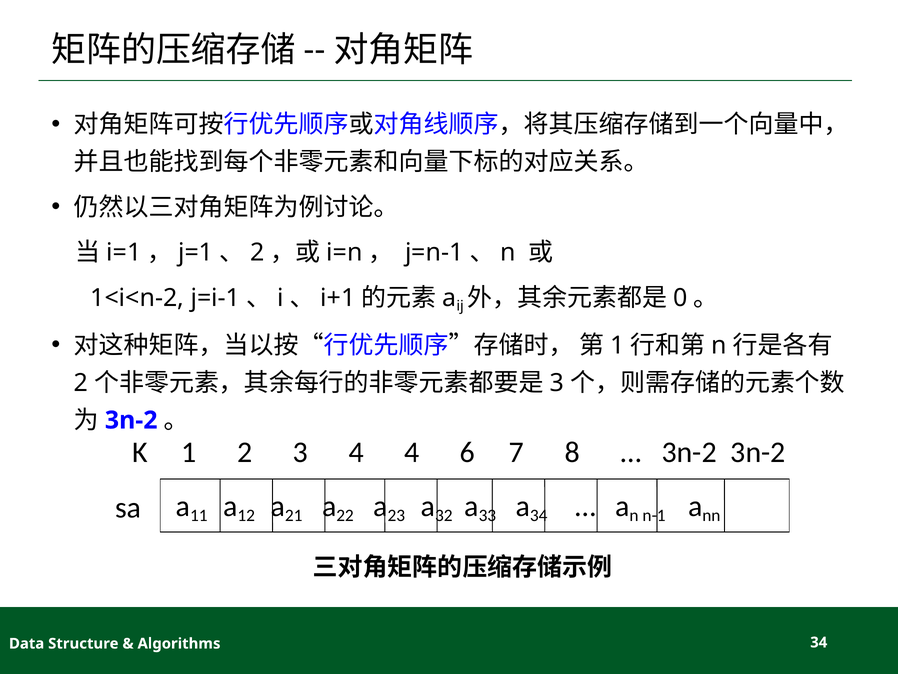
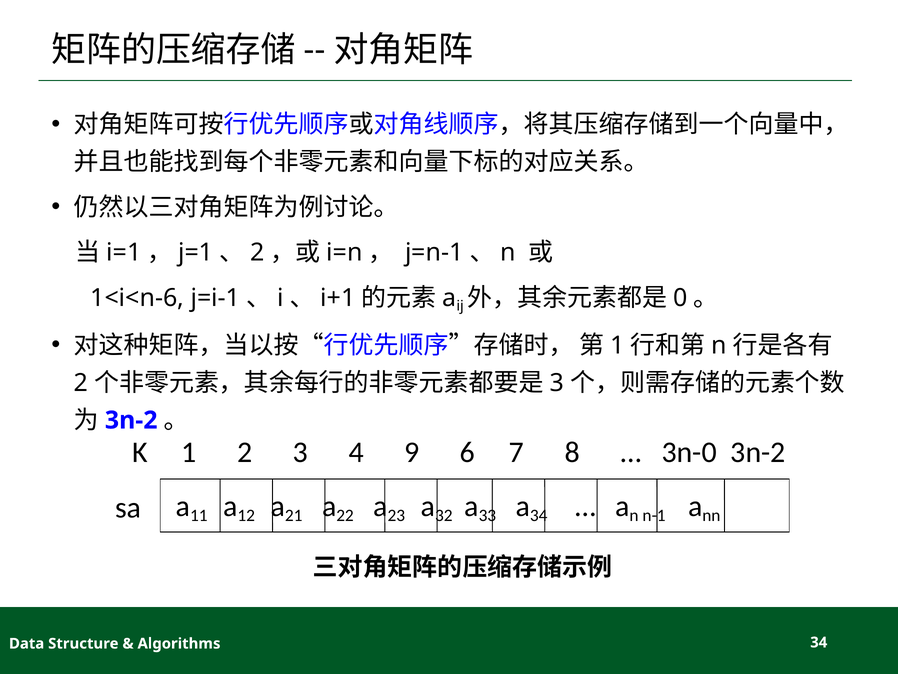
1<i<n-2: 1<i<n-2 -> 1<i<n-6
4 4: 4 -> 9
3n-2 at (689, 452): 3n-2 -> 3n-0
